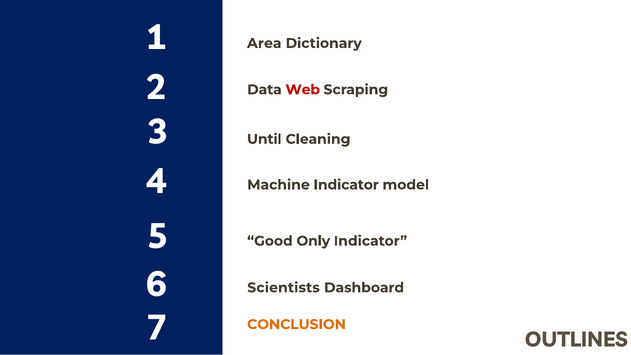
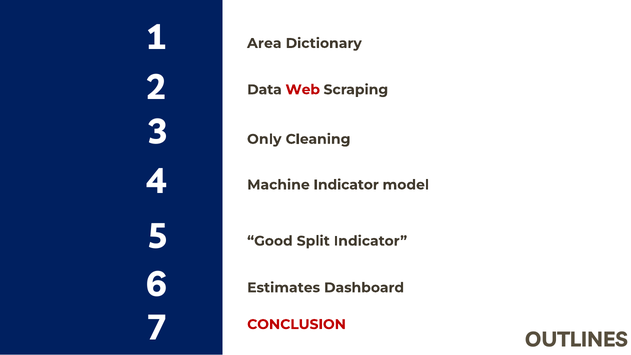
Until: Until -> Only
Only: Only -> Split
Scientists: Scientists -> Estimates
CONCLUSION colour: orange -> red
